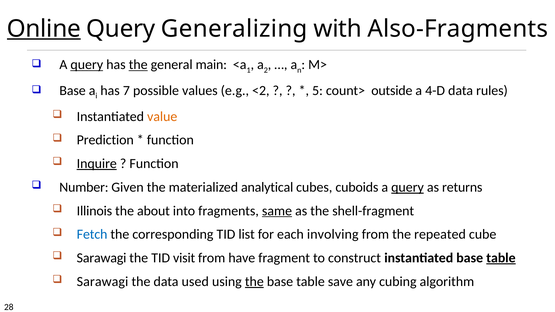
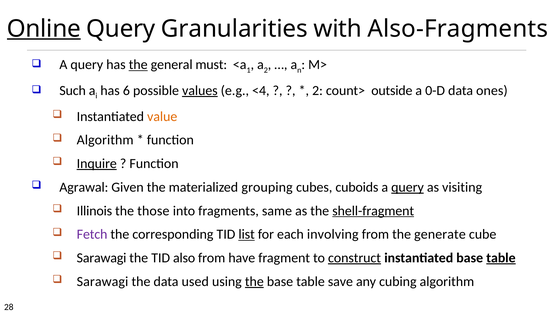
Generalizing: Generalizing -> Granularities
query at (87, 65) underline: present -> none
main: main -> must
Base at (73, 91): Base -> Such
7: 7 -> 6
values underline: none -> present
<2: <2 -> <4
5 at (317, 91): 5 -> 2
4-D: 4-D -> 0-D
rules: rules -> ones
Prediction at (105, 140): Prediction -> Algorithm
Number: Number -> Agrawal
analytical: analytical -> grouping
returns: returns -> visiting
about: about -> those
same underline: present -> none
shell-fragment underline: none -> present
Fetch colour: blue -> purple
list underline: none -> present
repeated: repeated -> generate
visit: visit -> also
construct underline: none -> present
